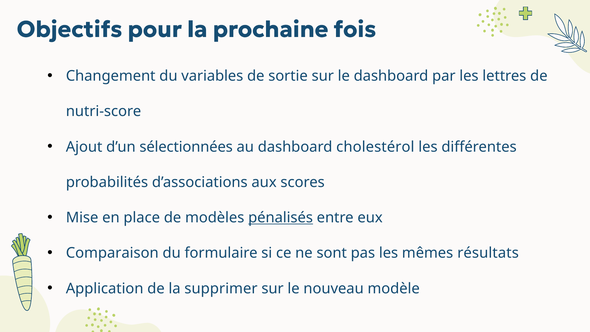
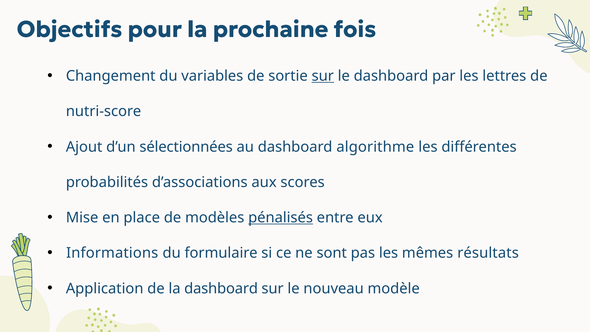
sur at (323, 76) underline: none -> present
cholestérol: cholestérol -> algorithme
Comparaison: Comparaison -> Informations
la supprimer: supprimer -> dashboard
